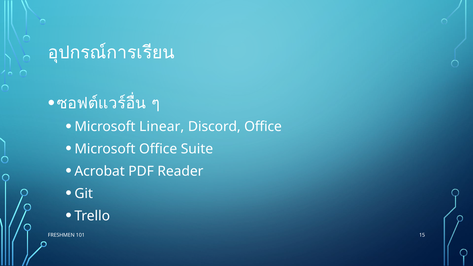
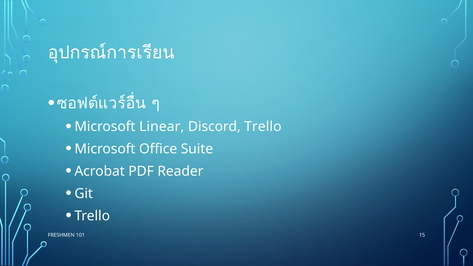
Discord Office: Office -> Trello
